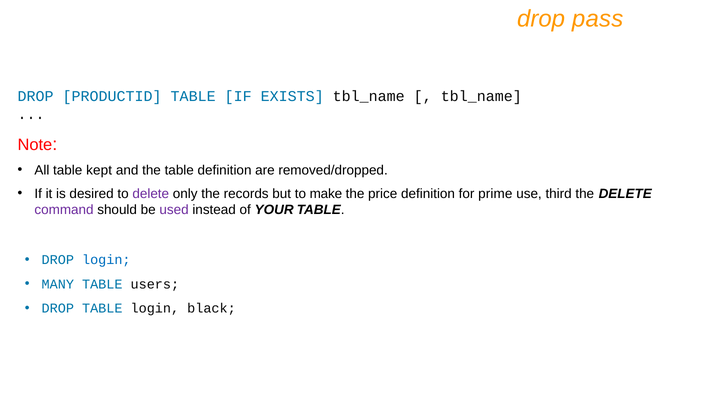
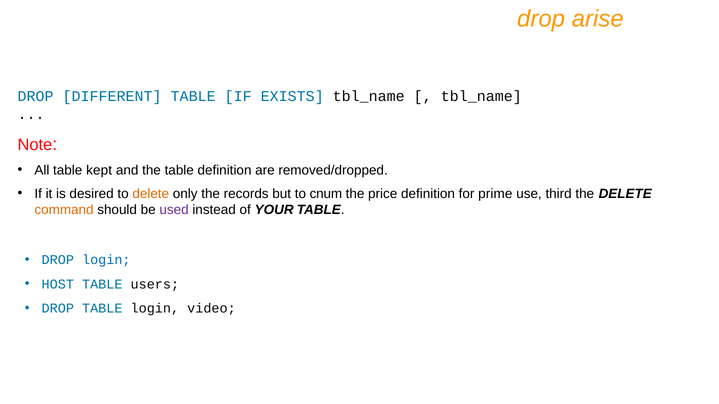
pass: pass -> arise
PRODUCTID: PRODUCTID -> DIFFERENT
delete at (151, 194) colour: purple -> orange
make: make -> cnum
command colour: purple -> orange
MANY: MANY -> HOST
black: black -> video
